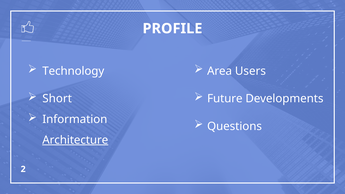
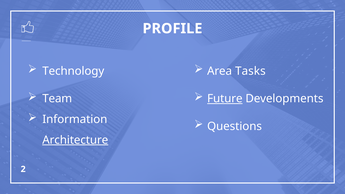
Users: Users -> Tasks
Short: Short -> Team
Future underline: none -> present
